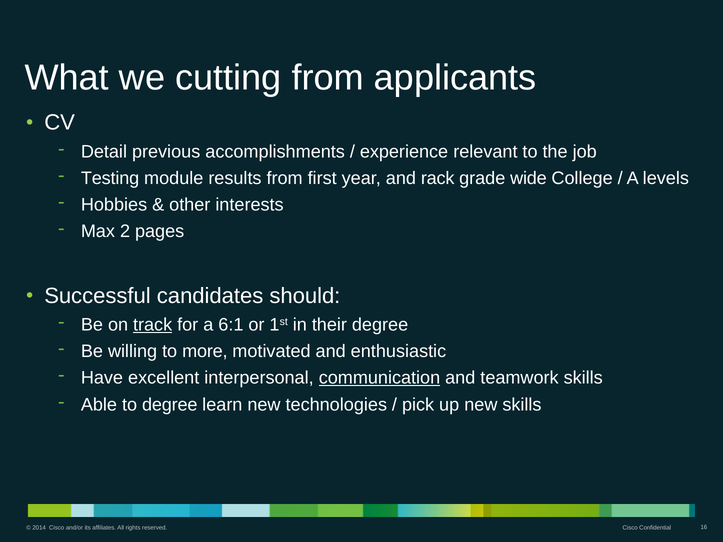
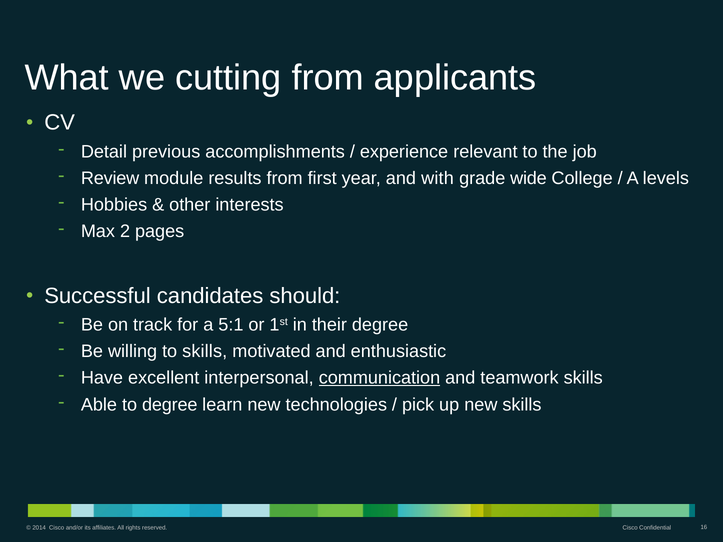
Testing: Testing -> Review
rack: rack -> with
track underline: present -> none
6:1: 6:1 -> 5:1
to more: more -> skills
